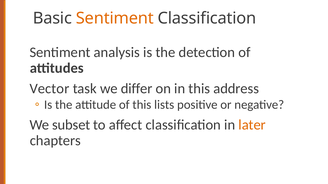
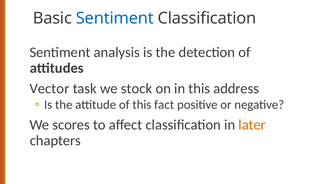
Sentiment at (115, 18) colour: orange -> blue
differ: differ -> stock
lists: lists -> fact
subset: subset -> scores
